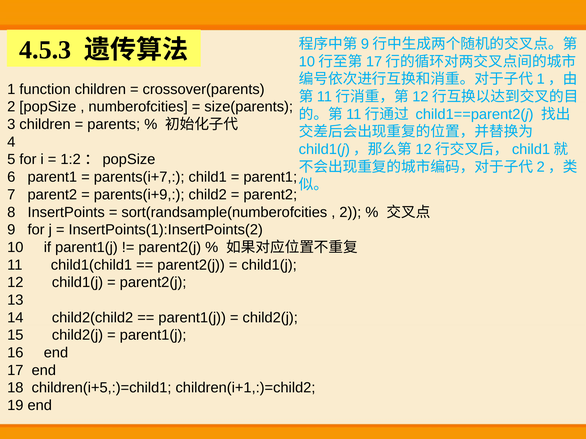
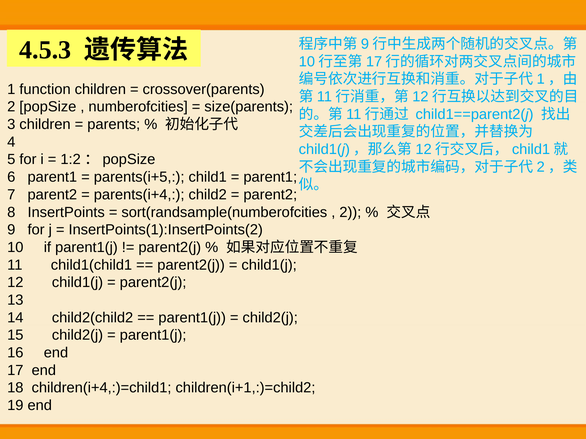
parents(i+7: parents(i+7 -> parents(i+5
parents(i+9: parents(i+9 -> parents(i+4
children(i+5,:)=child1: children(i+5,:)=child1 -> children(i+4,:)=child1
